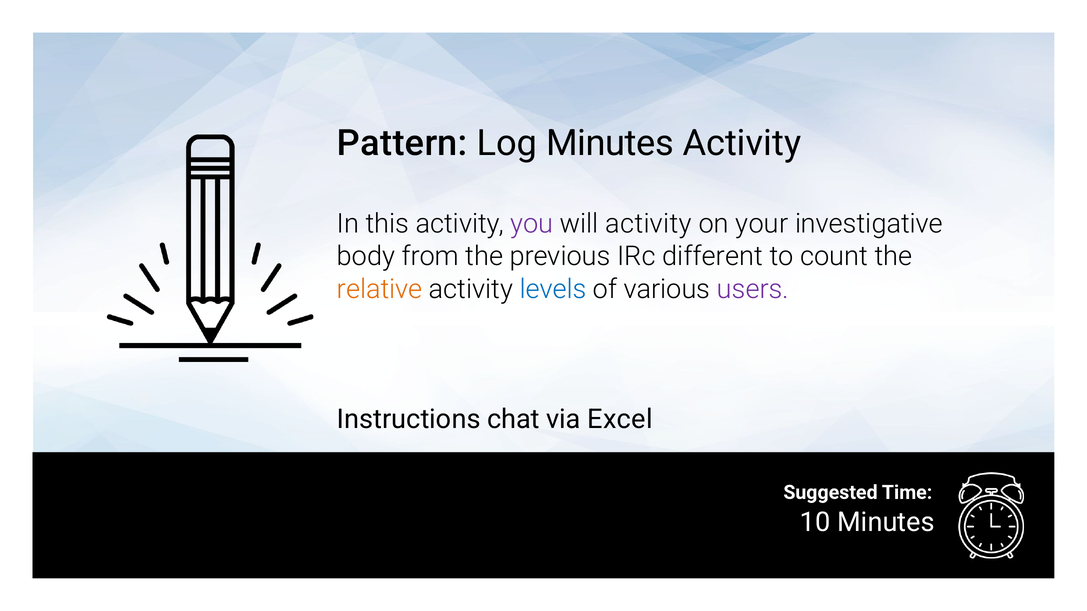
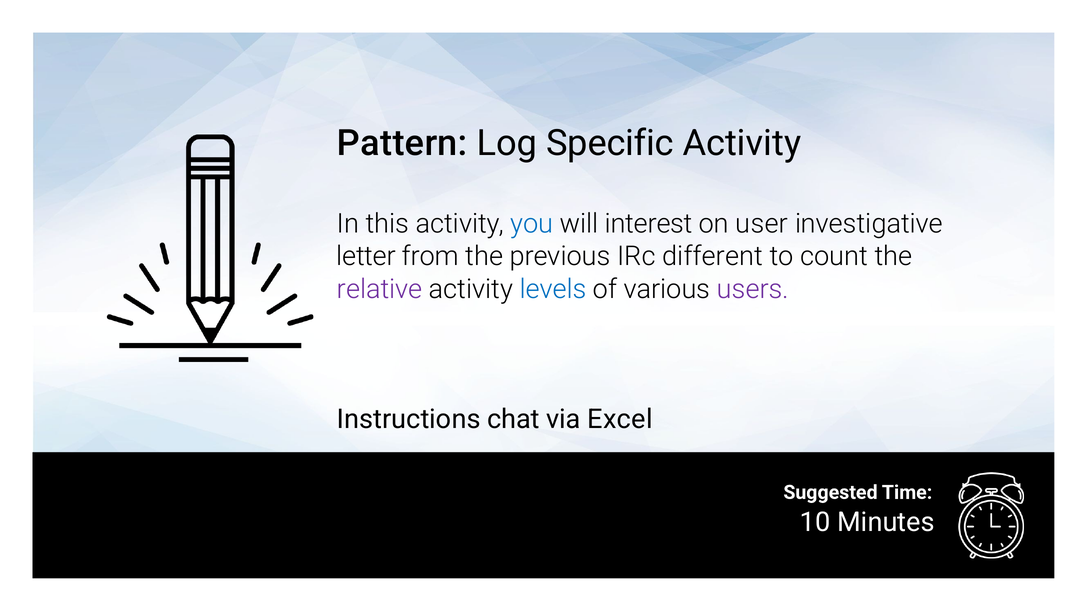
Log Minutes: Minutes -> Specific
you colour: purple -> blue
will activity: activity -> interest
your: your -> user
body: body -> letter
relative colour: orange -> purple
